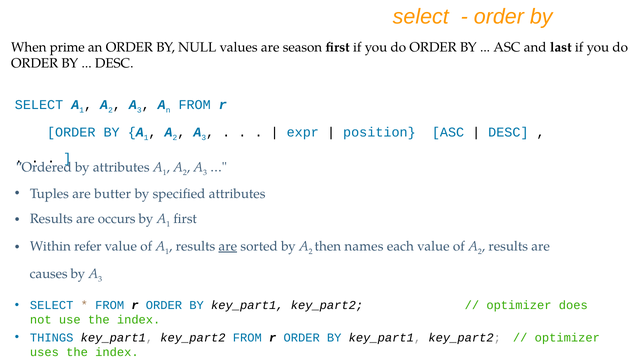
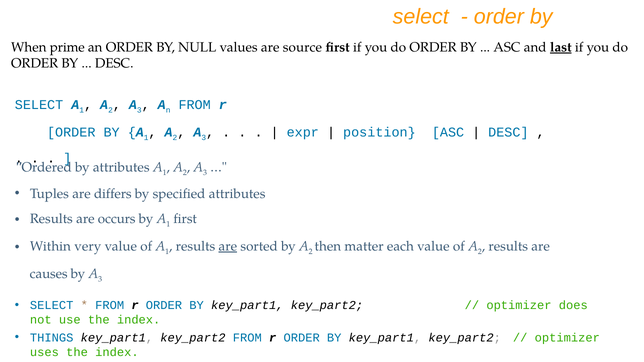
season: season -> source
last underline: none -> present
butter: butter -> differs
refer: refer -> very
names: names -> matter
